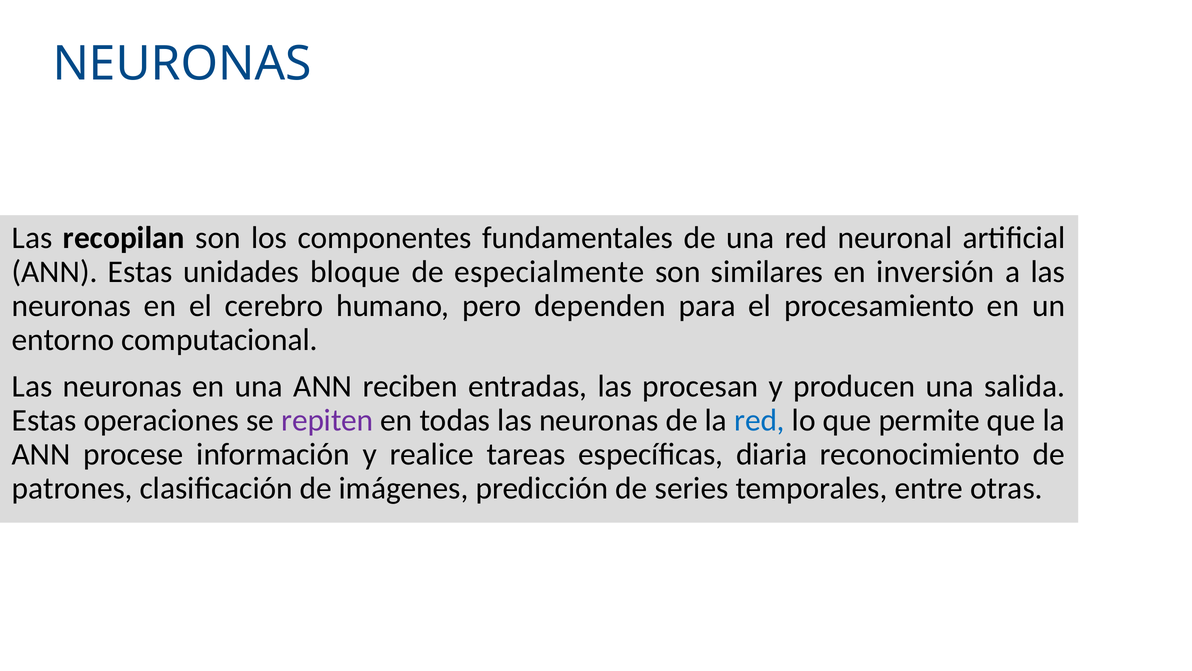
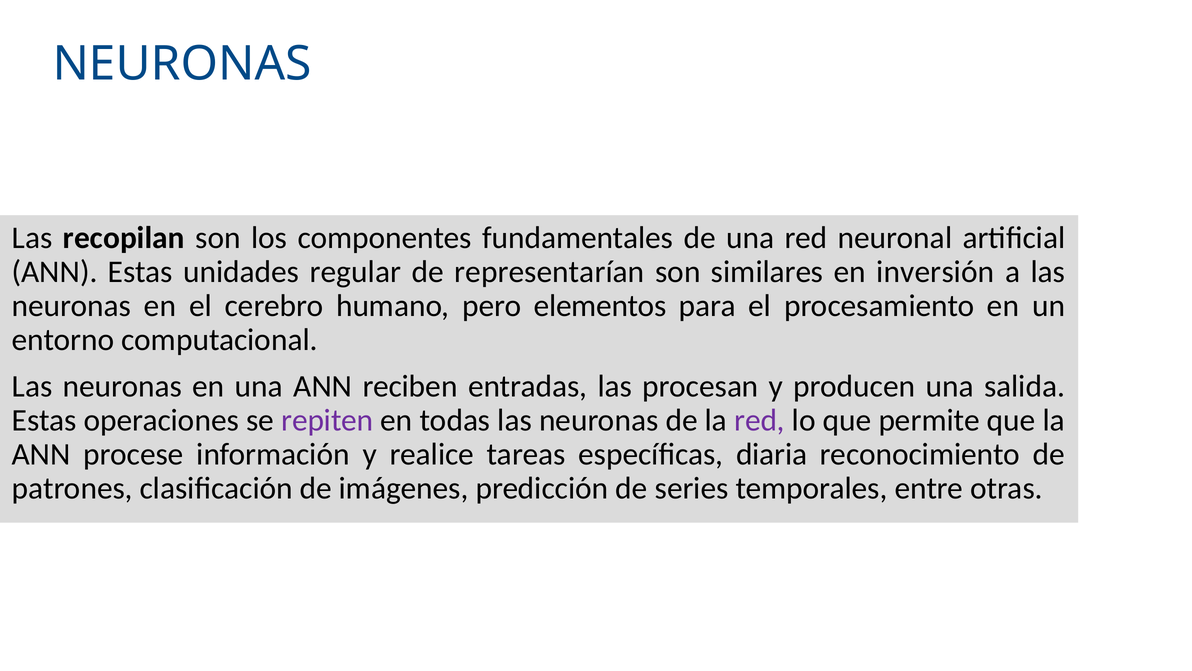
bloque: bloque -> regular
especialmente: especialmente -> representarían
dependen: dependen -> elementos
red at (760, 420) colour: blue -> purple
